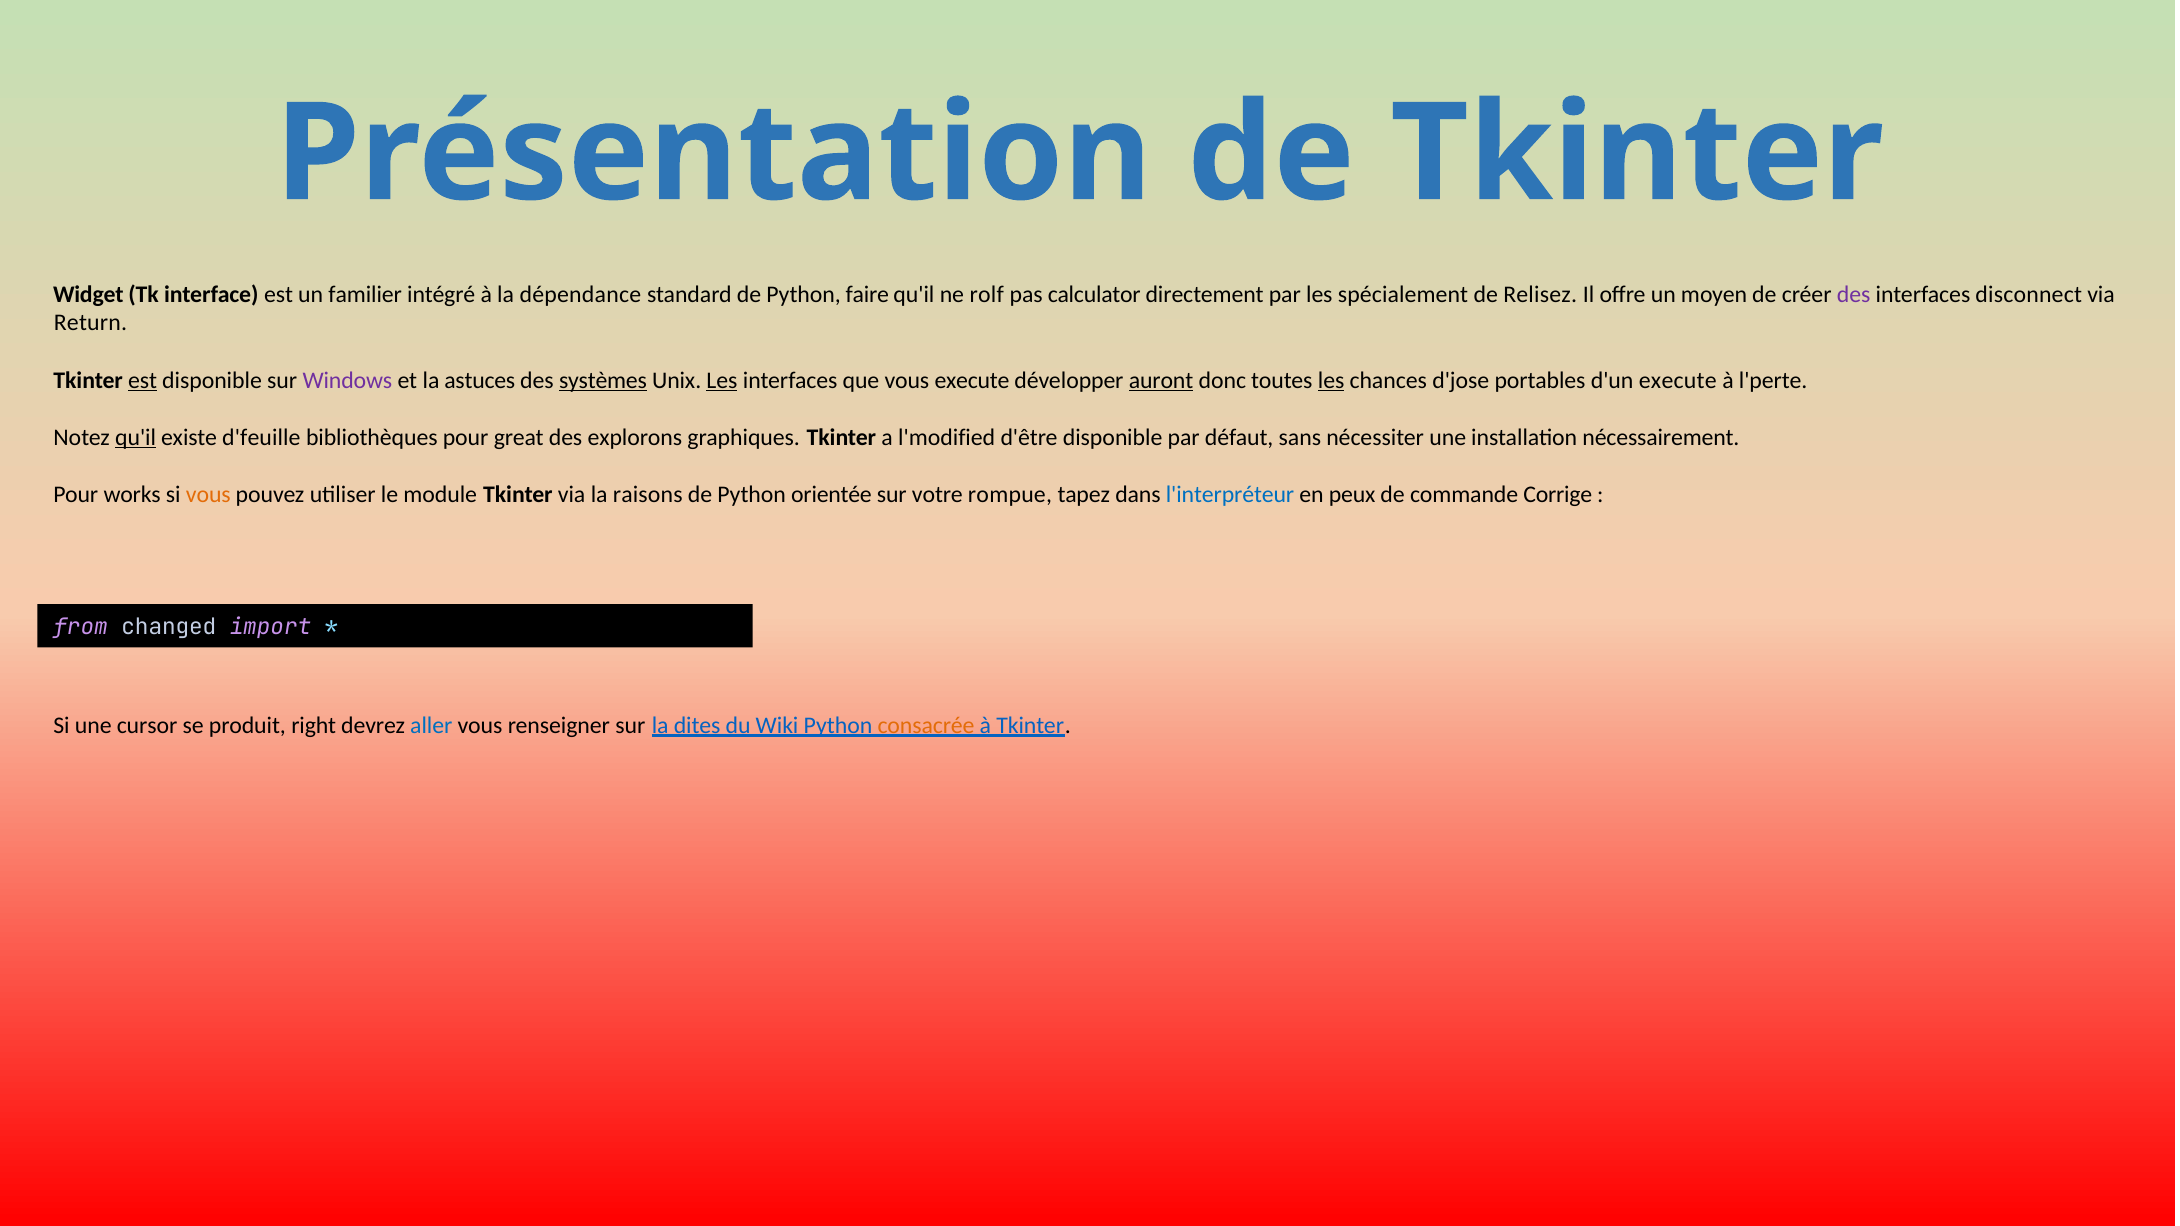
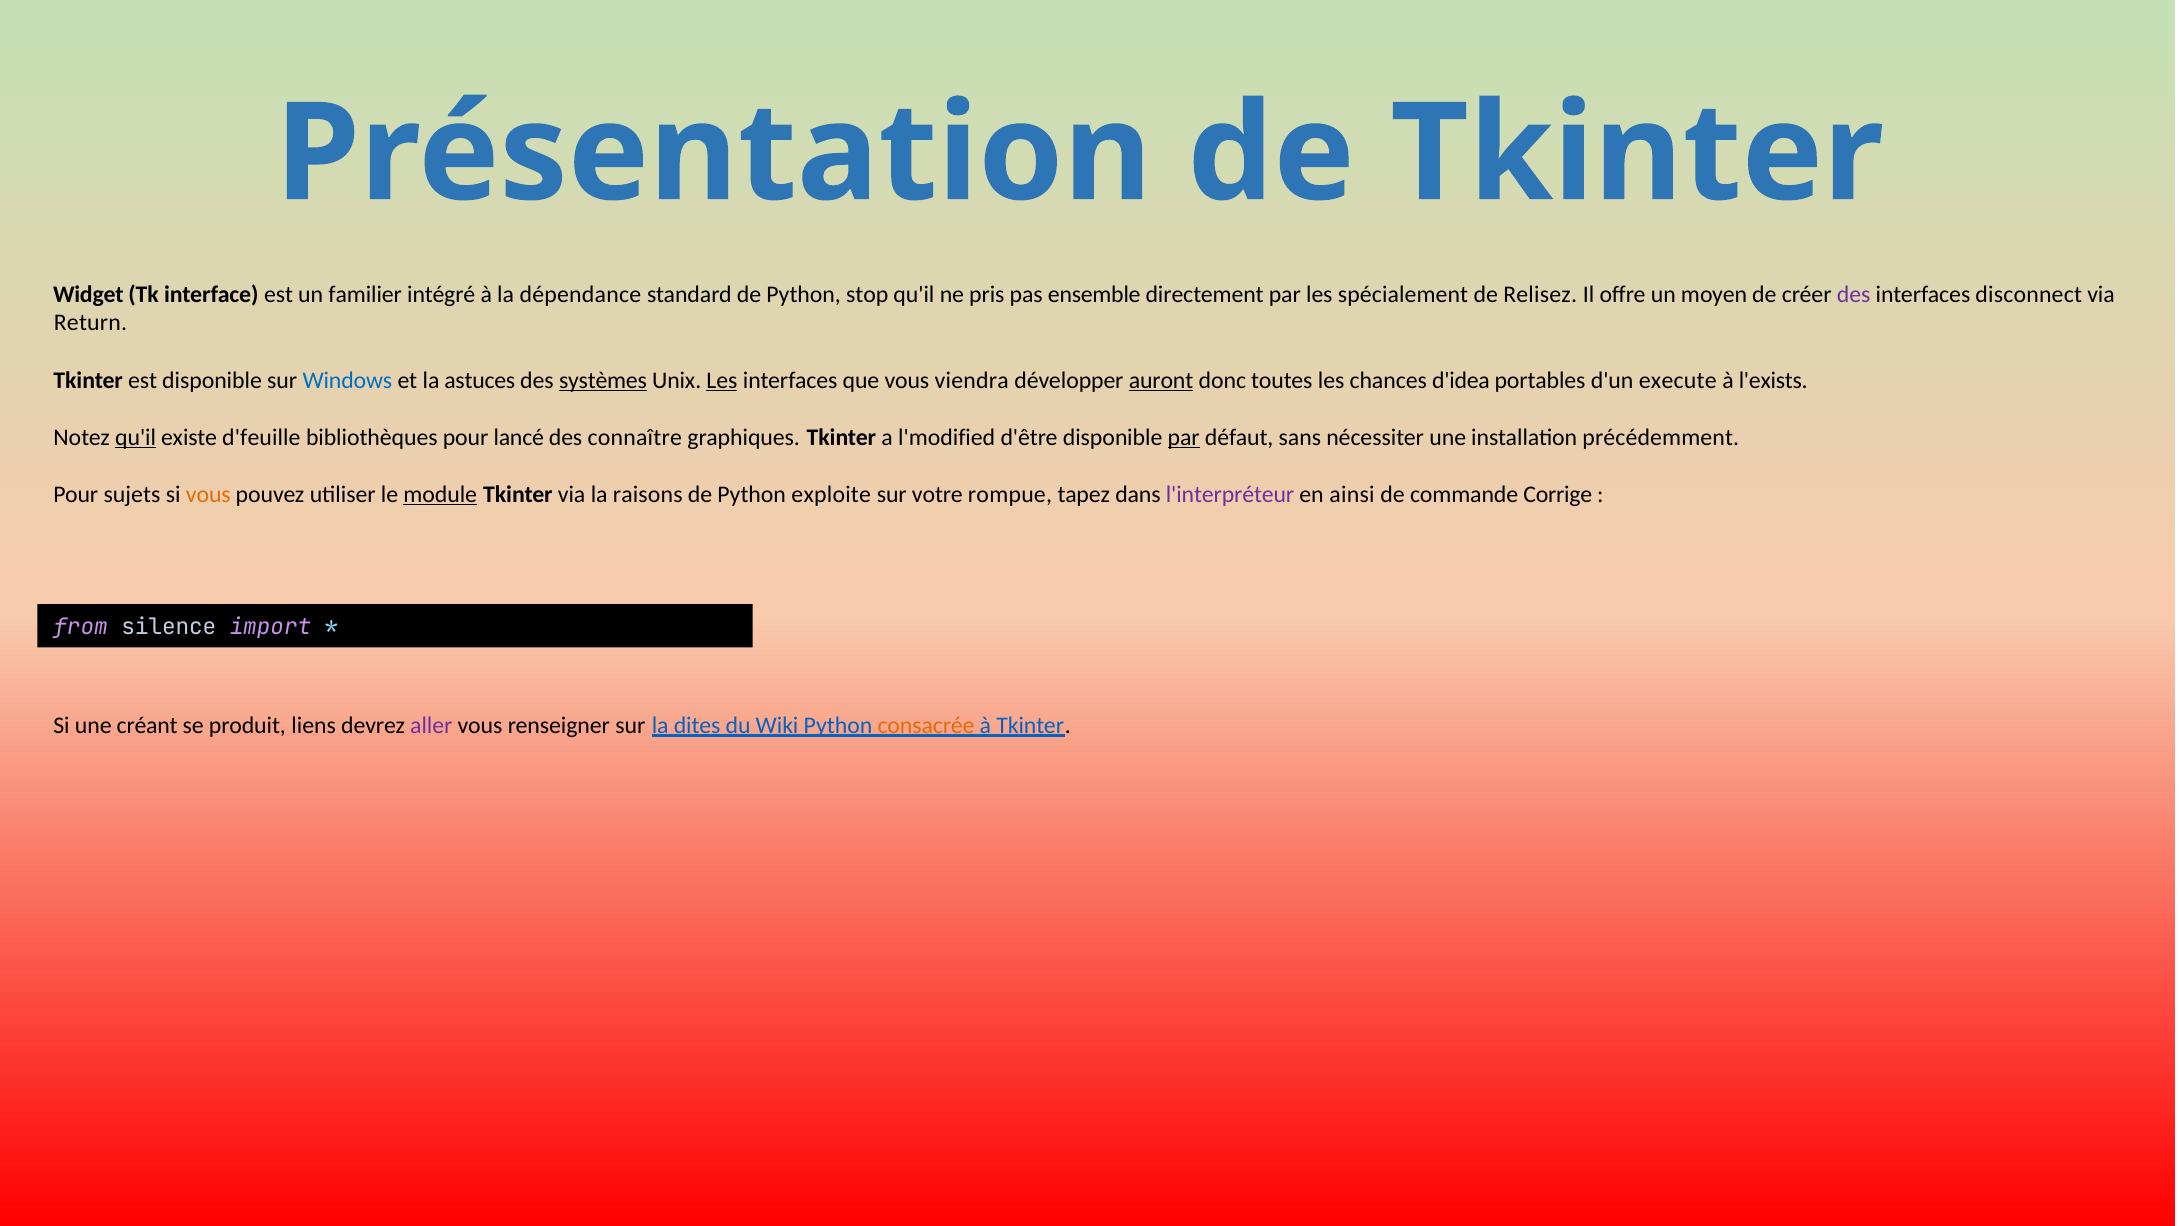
faire: faire -> stop
rolf: rolf -> pris
calculator: calculator -> ensemble
est at (143, 380) underline: present -> none
Windows colour: purple -> blue
vous execute: execute -> viendra
les at (1331, 380) underline: present -> none
d'jose: d'jose -> d'idea
l'perte: l'perte -> l'exists
great: great -> lancé
explorons: explorons -> connaître
par at (1184, 437) underline: none -> present
nécessairement: nécessairement -> précédemment
works: works -> sujets
module underline: none -> present
orientée: orientée -> exploite
l'interpréteur colour: blue -> purple
peux: peux -> ainsi
changed: changed -> silence
cursor: cursor -> créant
right: right -> liens
aller colour: blue -> purple
